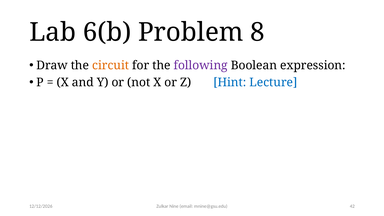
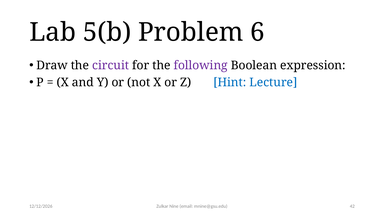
6(b: 6(b -> 5(b
8: 8 -> 6
circuit colour: orange -> purple
